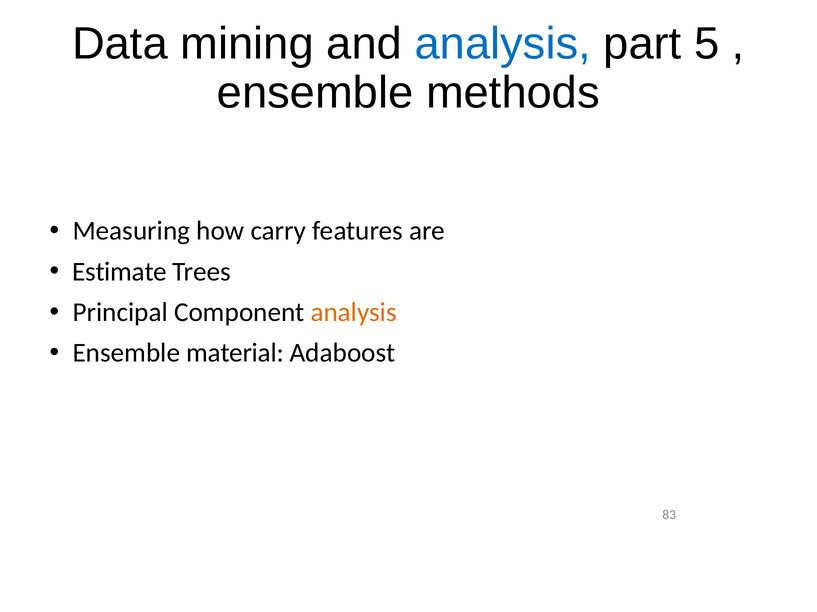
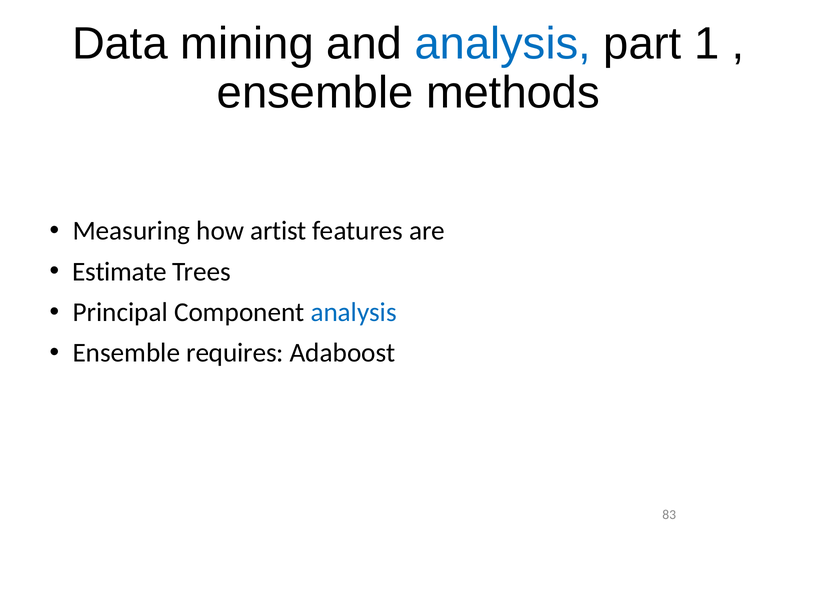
5: 5 -> 1
carry: carry -> artist
analysis at (354, 313) colour: orange -> blue
material: material -> requires
